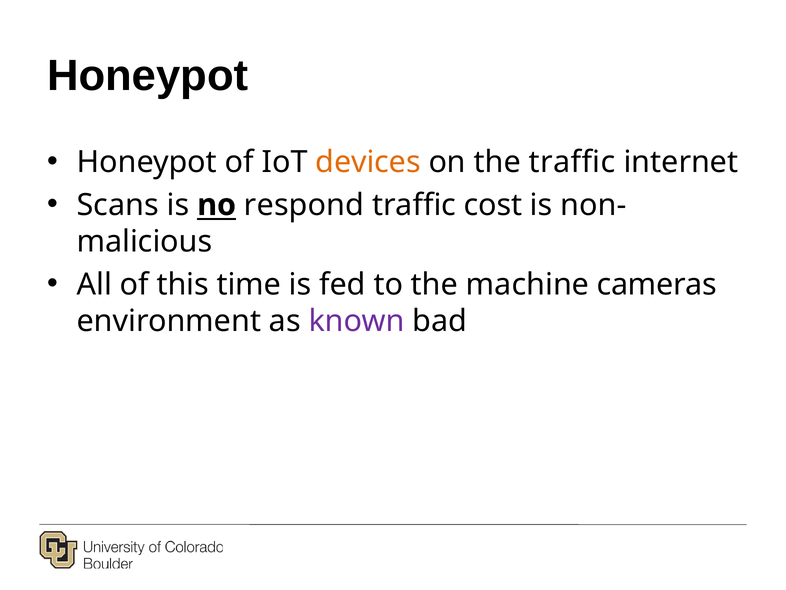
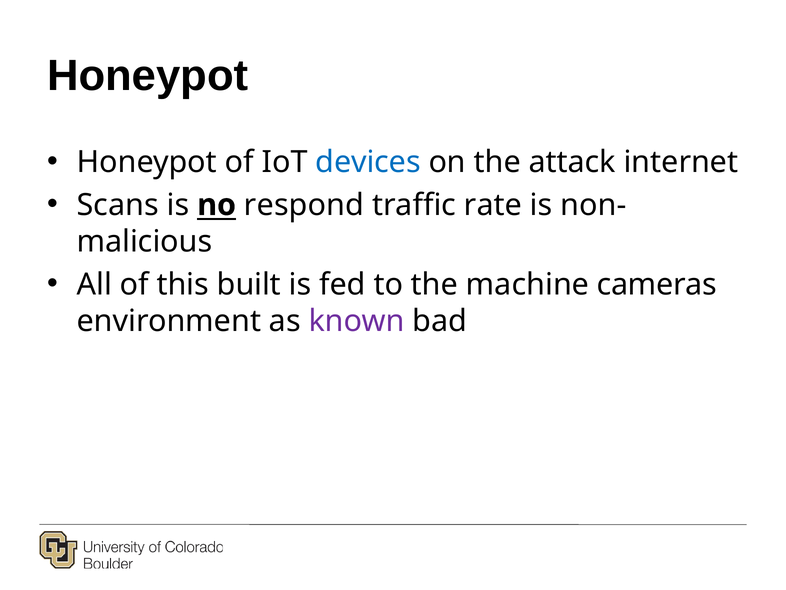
devices colour: orange -> blue
the traffic: traffic -> attack
cost: cost -> rate
time: time -> built
